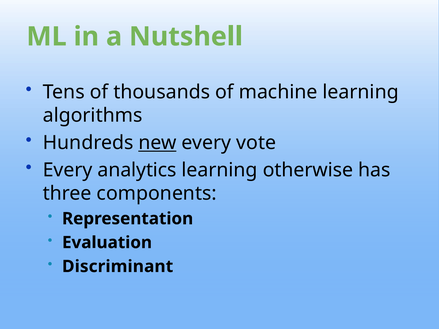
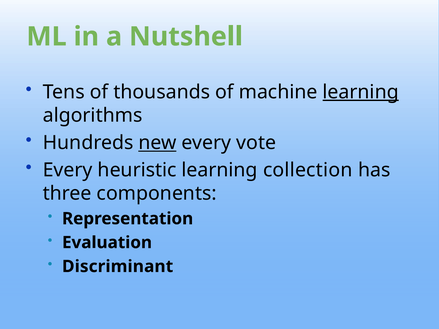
learning at (361, 92) underline: none -> present
analytics: analytics -> heuristic
otherwise: otherwise -> collection
